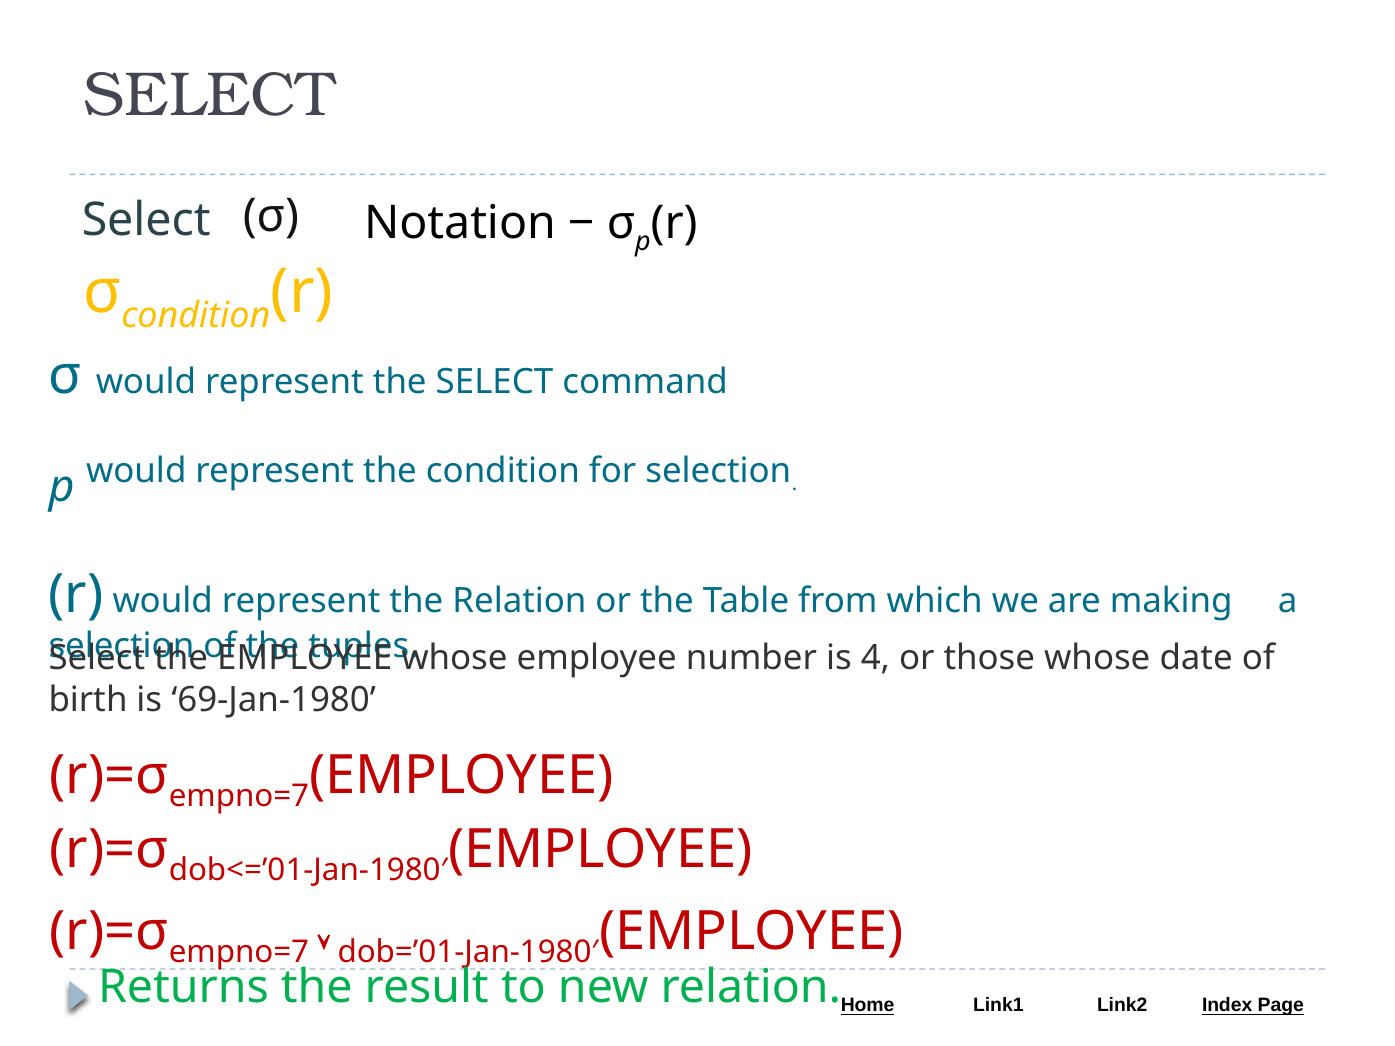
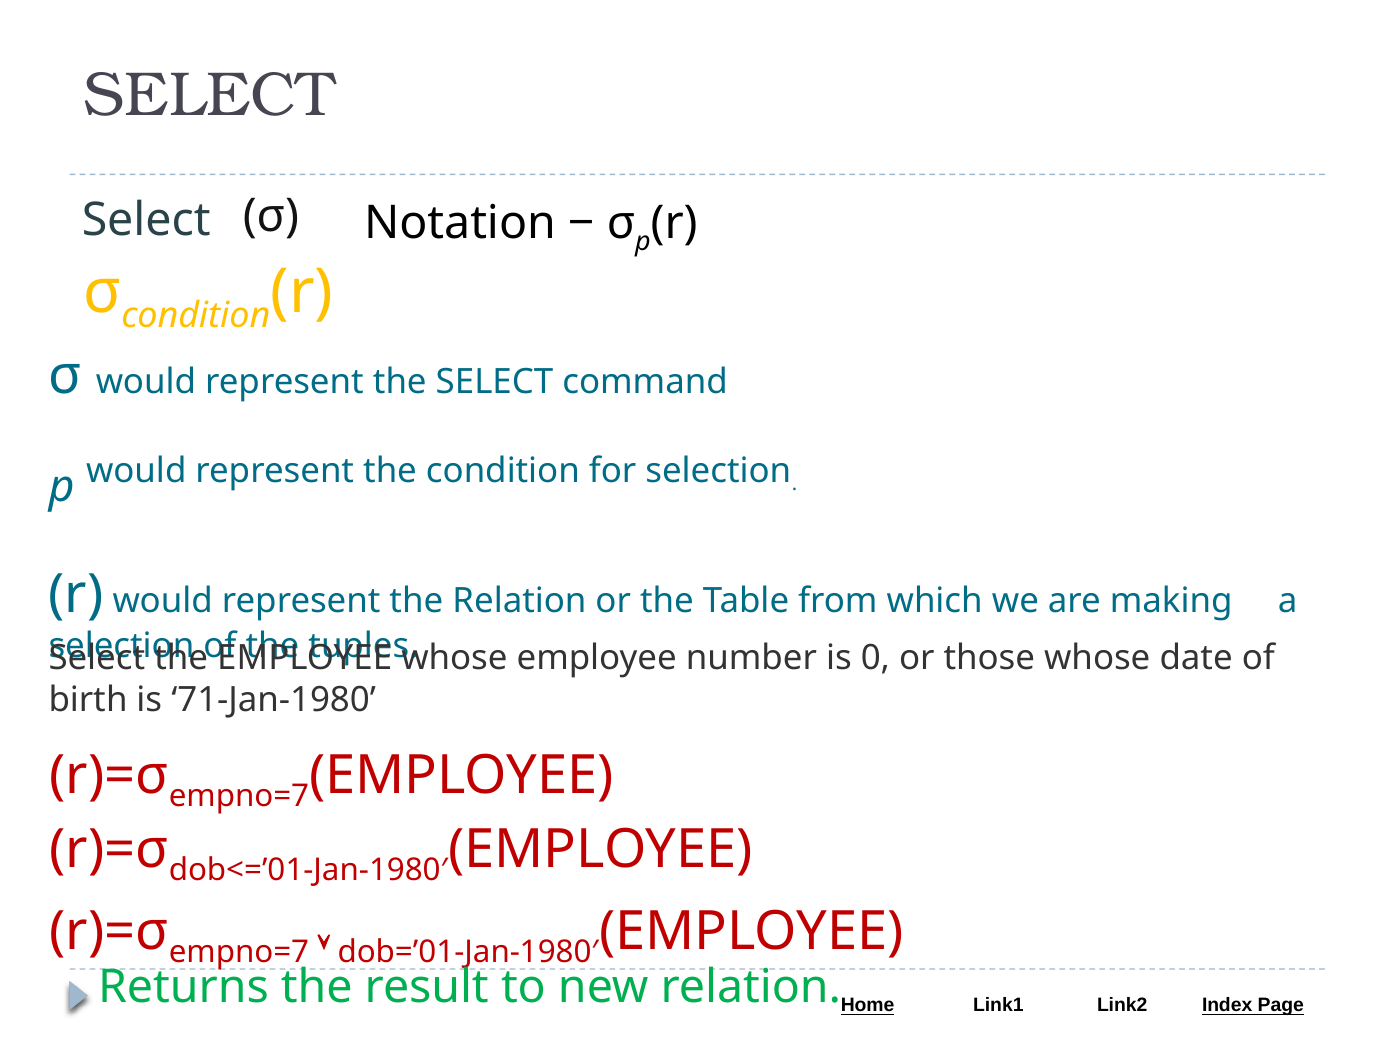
4: 4 -> 0
69-Jan-1980: 69-Jan-1980 -> 71-Jan-1980
